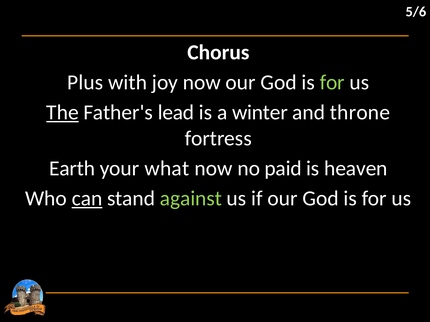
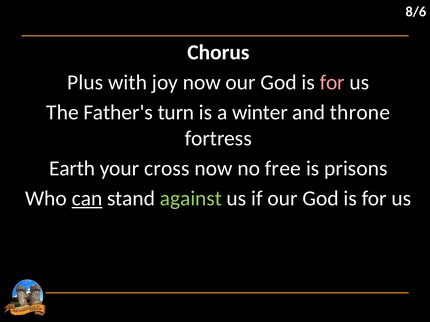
5/6: 5/6 -> 8/6
for at (332, 83) colour: light green -> pink
The underline: present -> none
lead: lead -> turn
what: what -> cross
paid: paid -> free
heaven: heaven -> prisons
